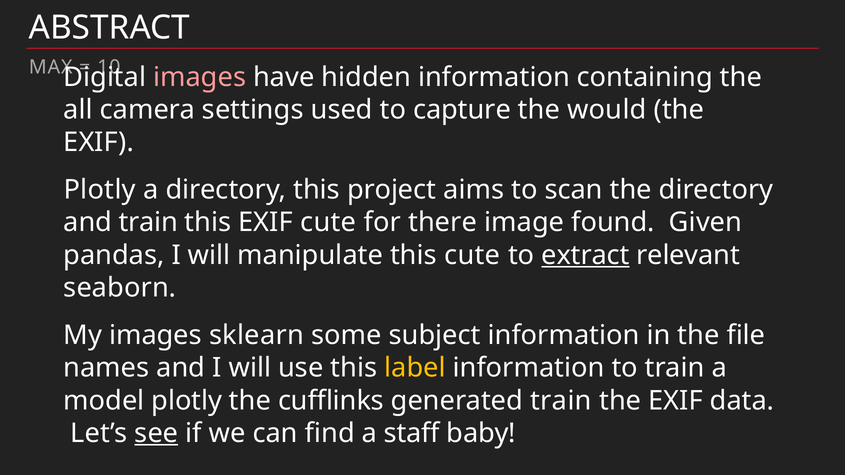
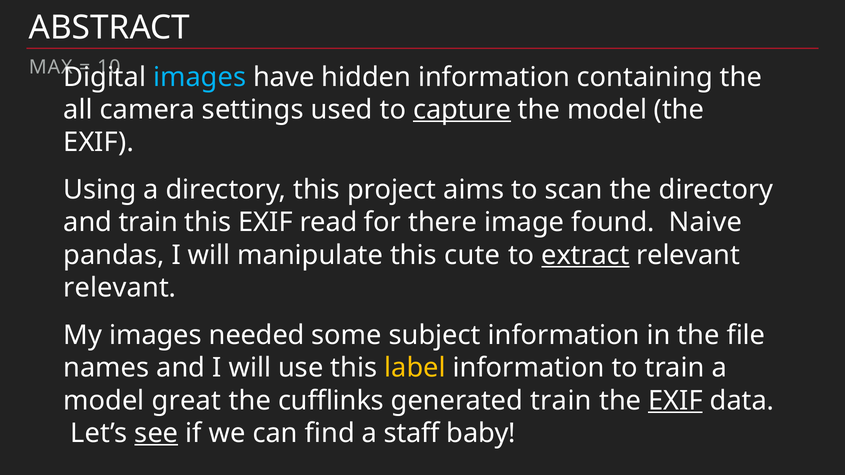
images at (200, 77) colour: pink -> light blue
capture underline: none -> present
the would: would -> model
Plotly at (100, 190): Plotly -> Using
EXIF cute: cute -> read
Given: Given -> Naive
seaborn at (120, 288): seaborn -> relevant
sklearn: sklearn -> needed
model plotly: plotly -> great
EXIF at (675, 401) underline: none -> present
